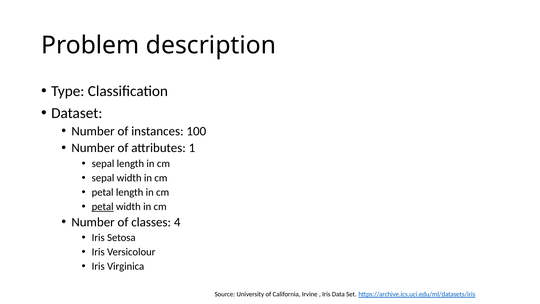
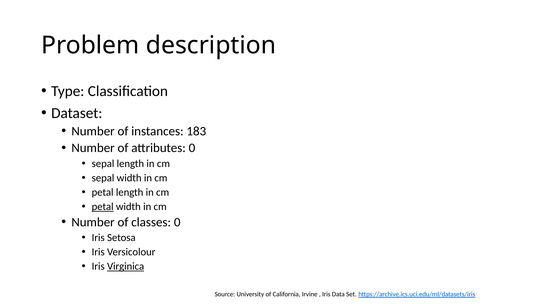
100: 100 -> 183
attributes 1: 1 -> 0
classes 4: 4 -> 0
Virginica underline: none -> present
